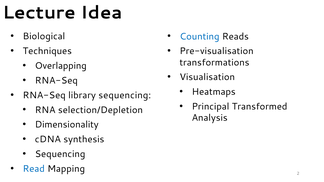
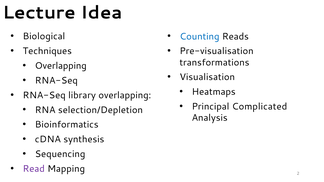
library sequencing: sequencing -> overlapping
Transformed: Transformed -> Complicated
Dimensionality: Dimensionality -> Bioinformatics
Read colour: blue -> purple
